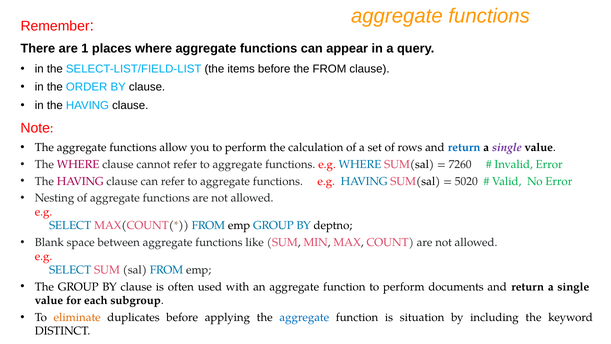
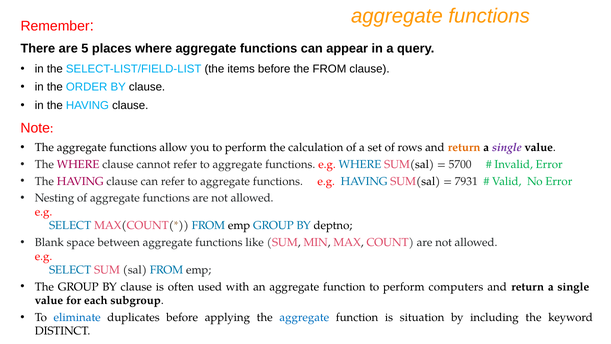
1: 1 -> 5
return at (464, 148) colour: blue -> orange
7260: 7260 -> 5700
5020: 5020 -> 7931
documents: documents -> computers
eliminate colour: orange -> blue
